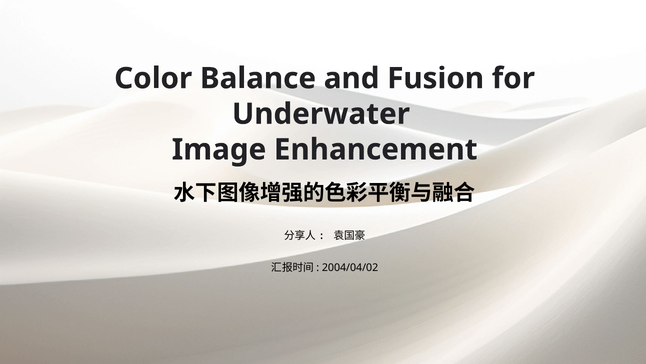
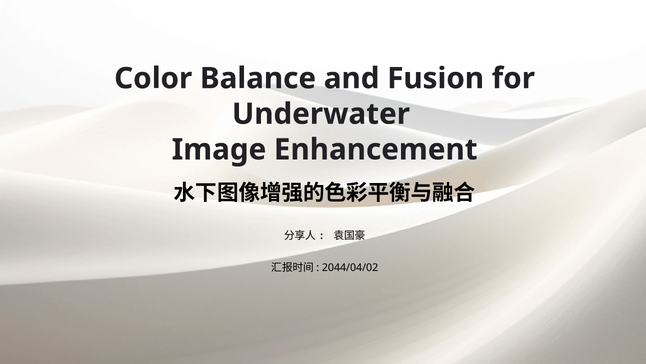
2004/04/02: 2004/04/02 -> 2044/04/02
